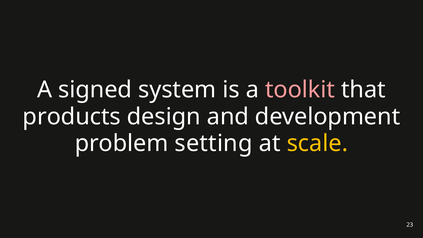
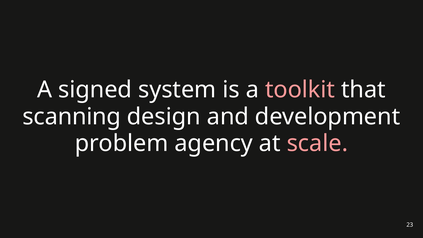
products: products -> scanning
setting: setting -> agency
scale colour: yellow -> pink
